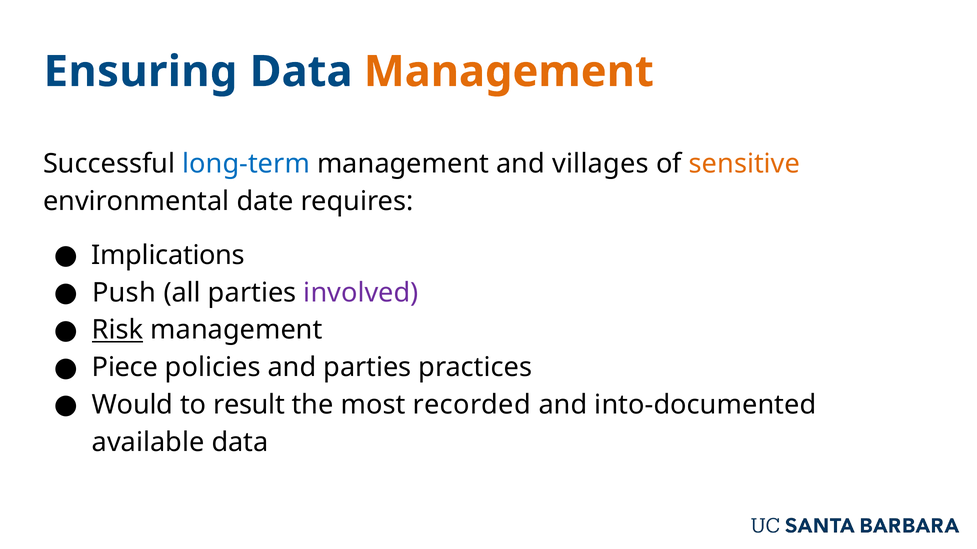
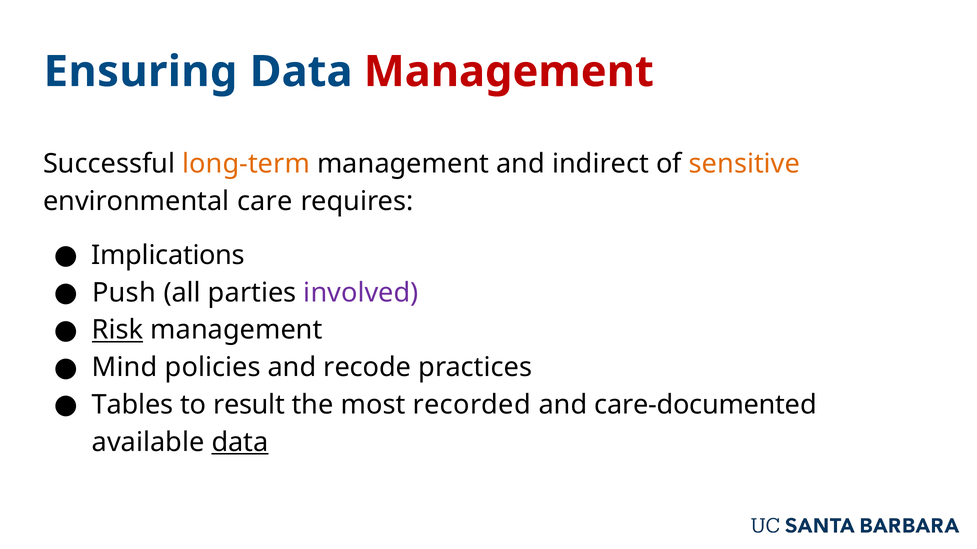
Management at (509, 72) colour: orange -> red
long-term colour: blue -> orange
villages: villages -> indirect
date: date -> care
Piece: Piece -> Mind
and parties: parties -> recode
Would: Would -> Tables
into-documented: into-documented -> care-documented
data at (240, 443) underline: none -> present
